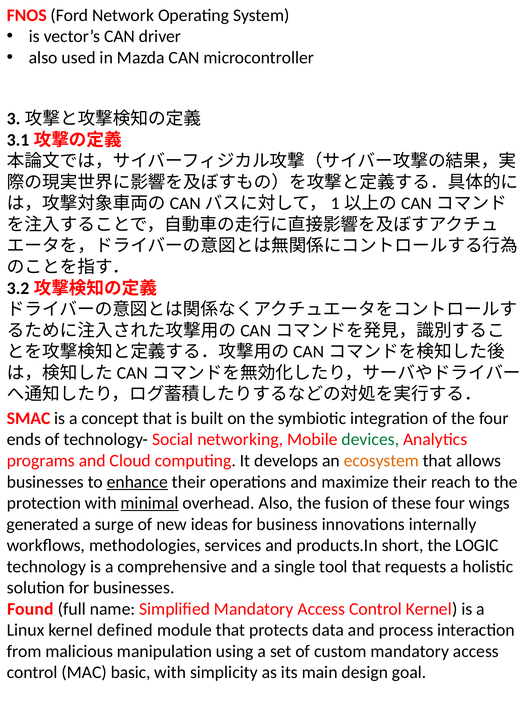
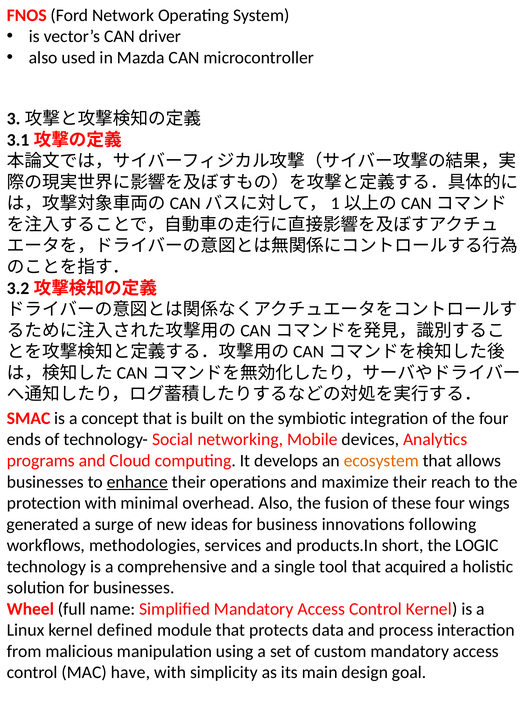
devices colour: green -> black
minimal underline: present -> none
internally: internally -> following
requests: requests -> acquired
Found: Found -> Wheel
basic: basic -> have
